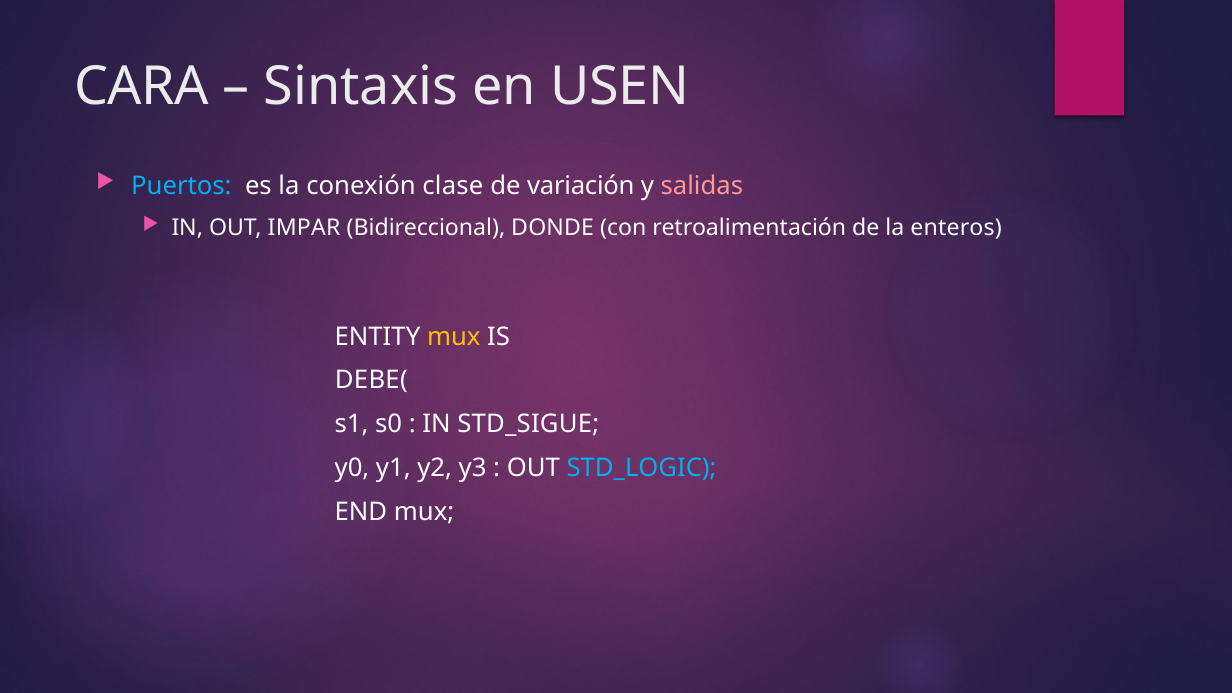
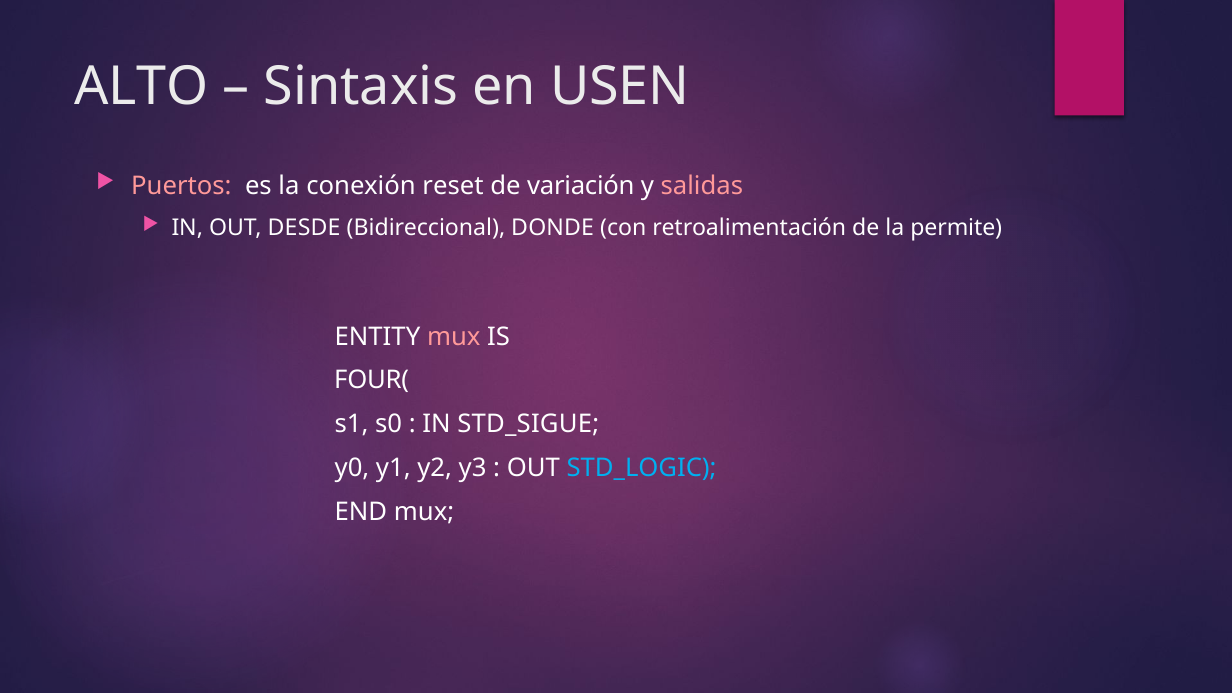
CARA: CARA -> ALTO
Puertos colour: light blue -> pink
clase: clase -> reset
IMPAR: IMPAR -> DESDE
enteros: enteros -> permite
mux at (454, 337) colour: yellow -> pink
DEBE(: DEBE( -> FOUR(
